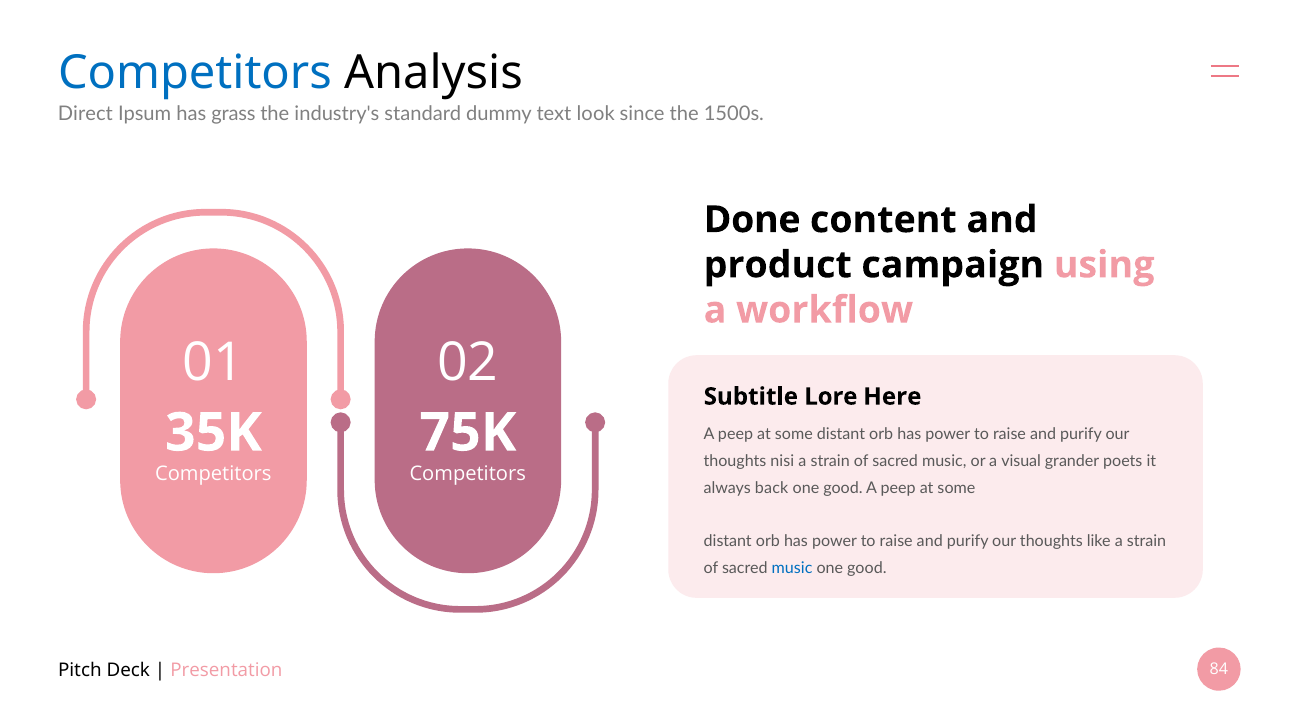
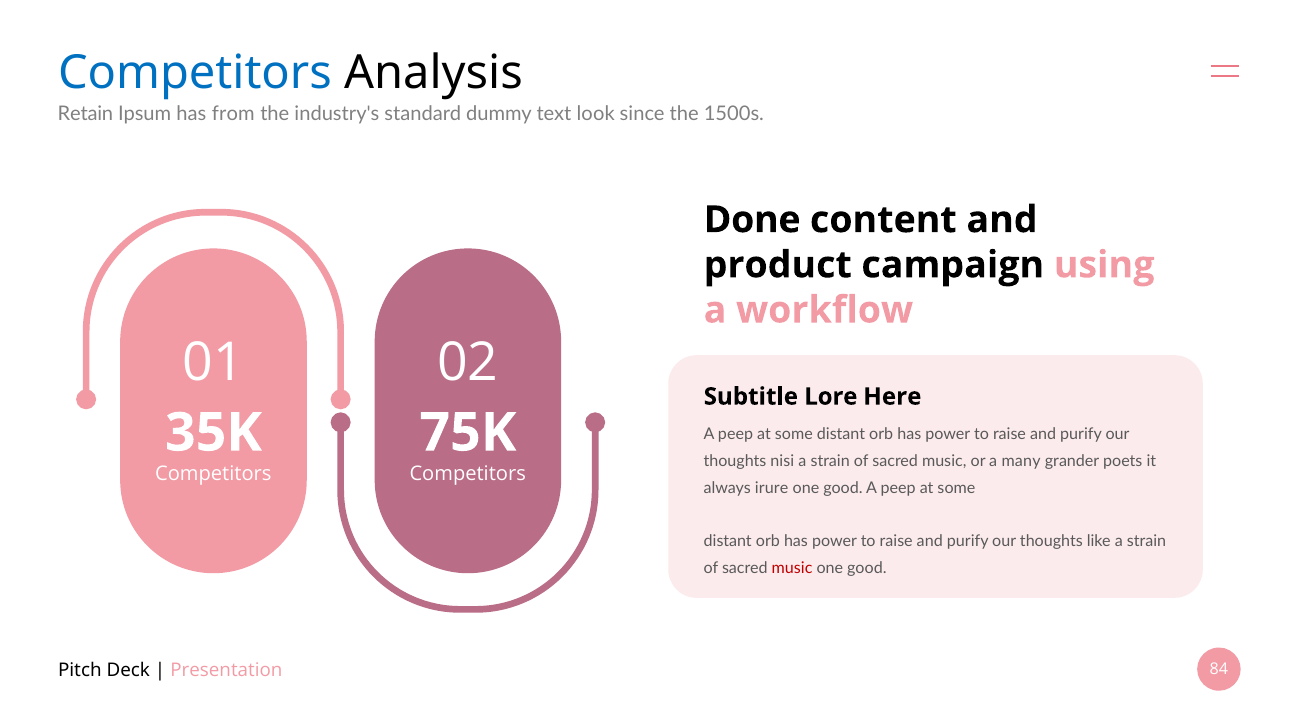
Direct: Direct -> Retain
grass: grass -> from
visual: visual -> many
back: back -> irure
music at (792, 568) colour: blue -> red
